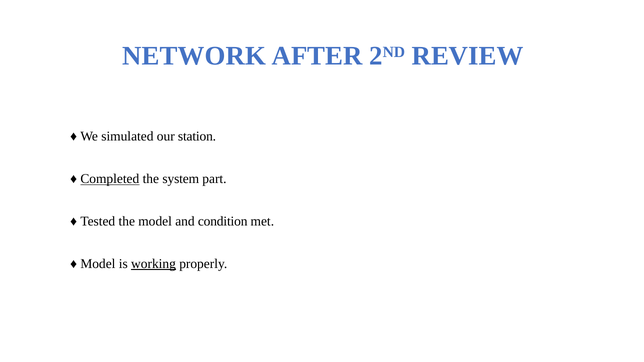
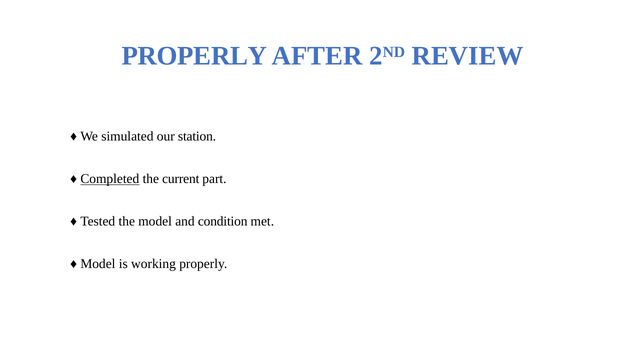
NETWORK at (194, 56): NETWORK -> PROPERLY
system: system -> current
working underline: present -> none
